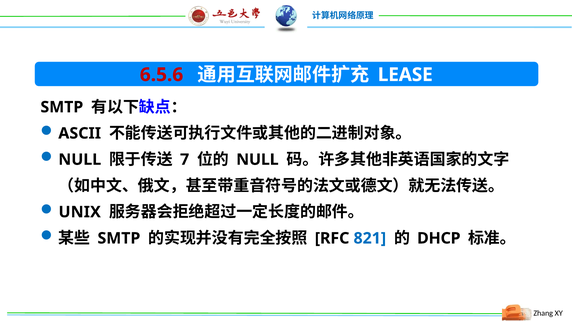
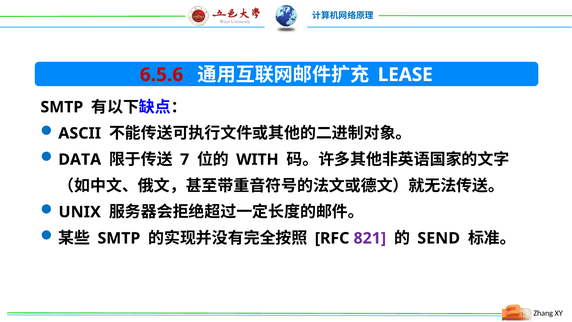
NULL at (80, 159): NULL -> DATA
NULL at (257, 159): NULL -> WITH
821 colour: blue -> purple
DHCP: DHCP -> SEND
